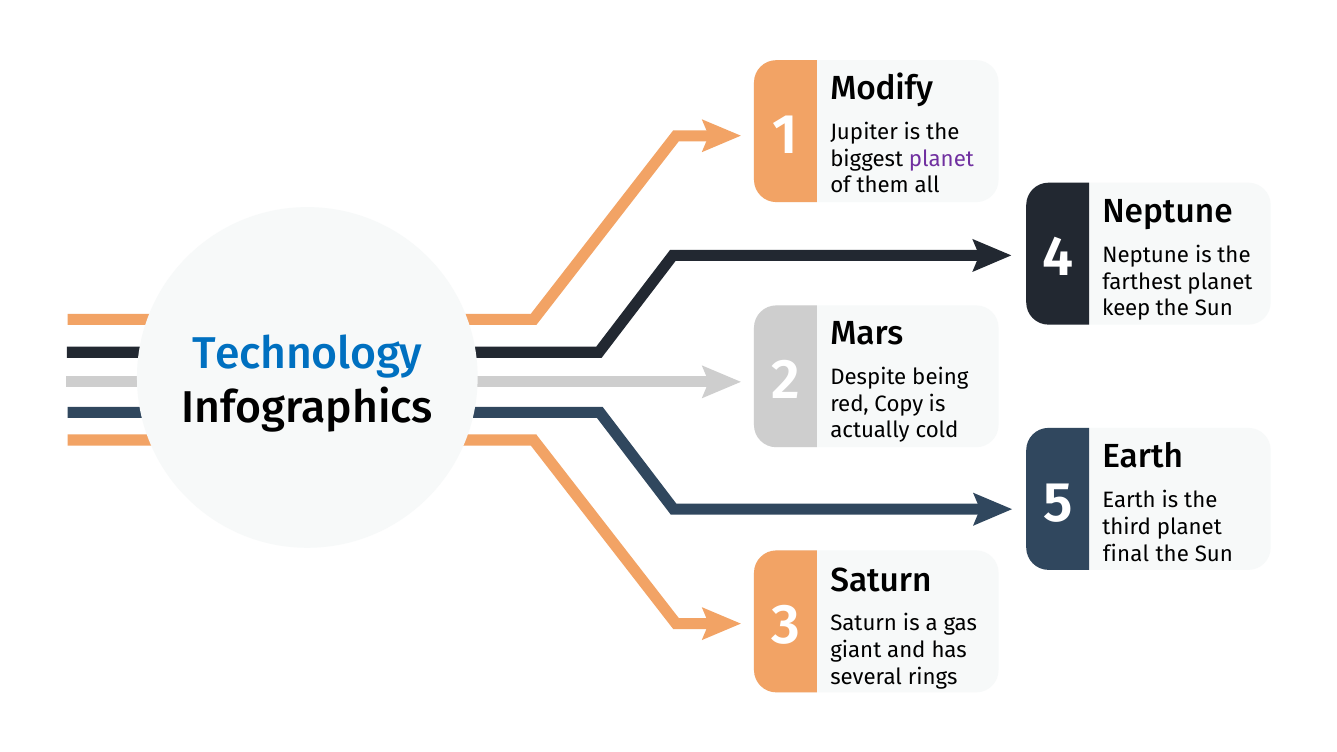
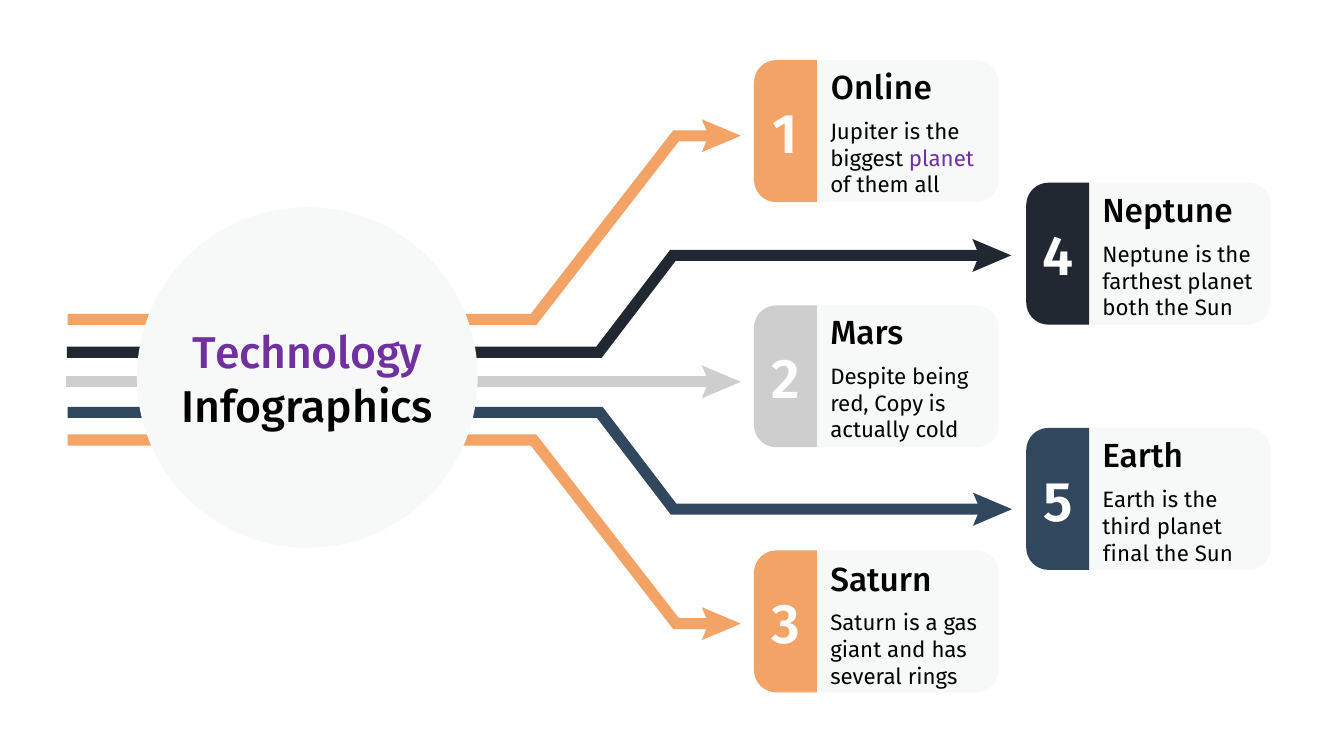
Modify: Modify -> Online
keep: keep -> both
Technology colour: blue -> purple
